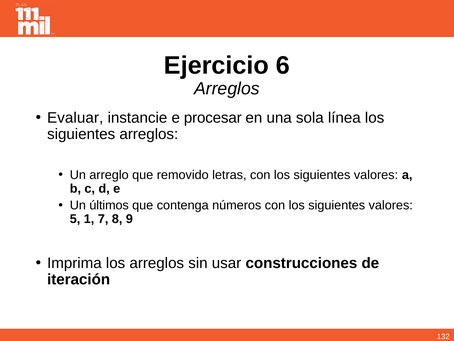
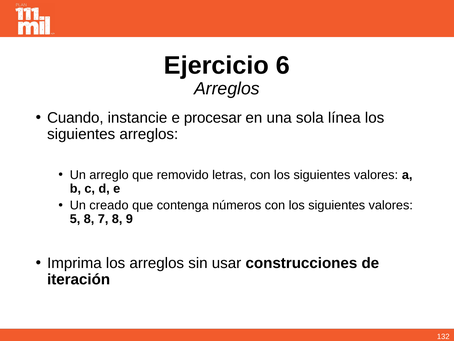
Evaluar: Evaluar -> Cuando
últimos: últimos -> creado
5 1: 1 -> 8
